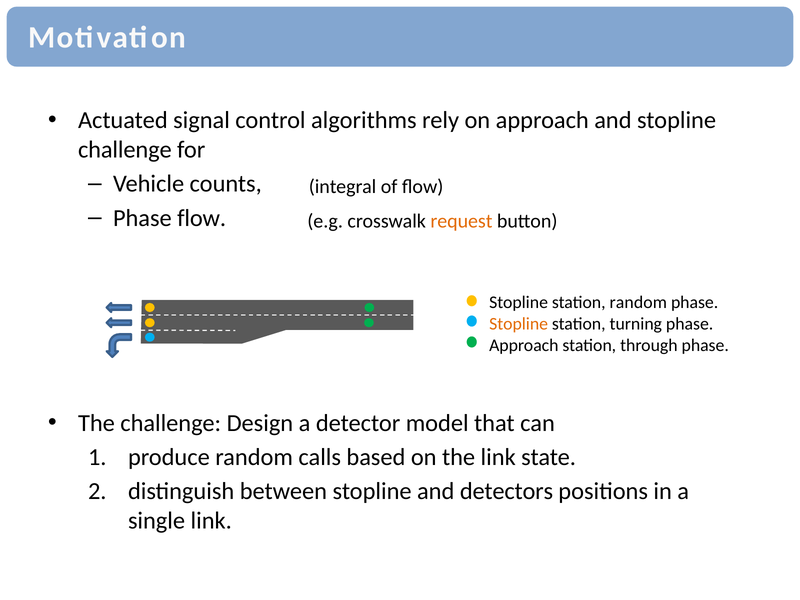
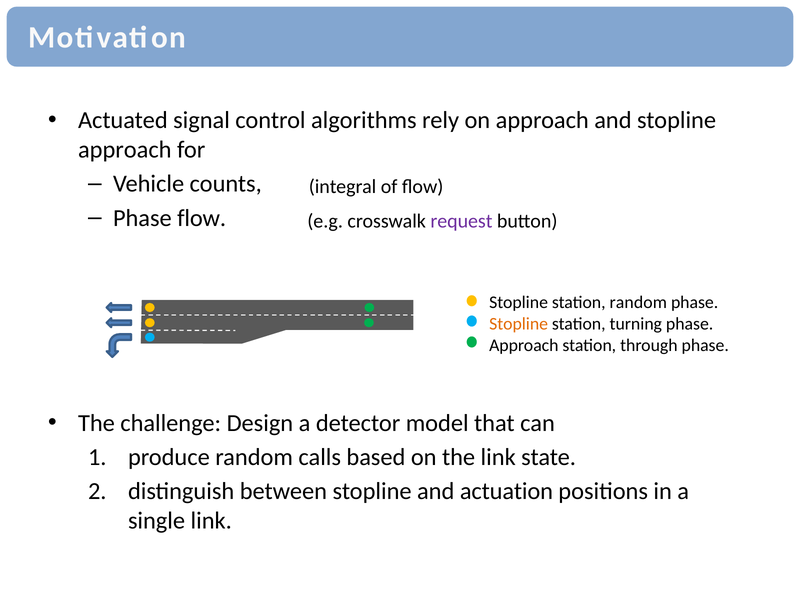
challenge at (125, 150): challenge -> approach
request colour: orange -> purple
detectors: detectors -> actuation
